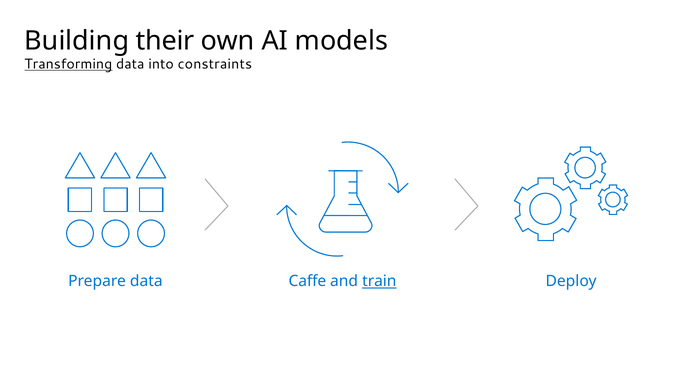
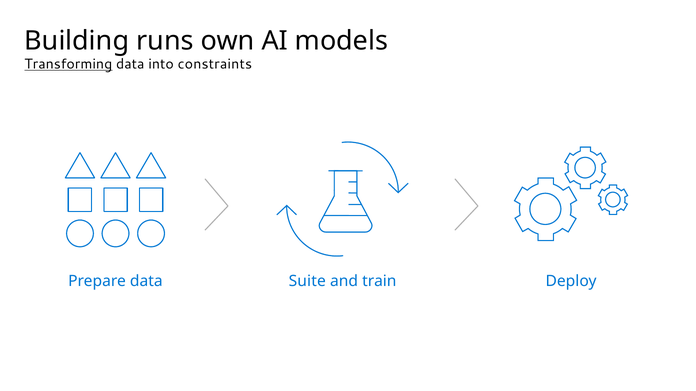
their: their -> runs
Caffe: Caffe -> Suite
train underline: present -> none
